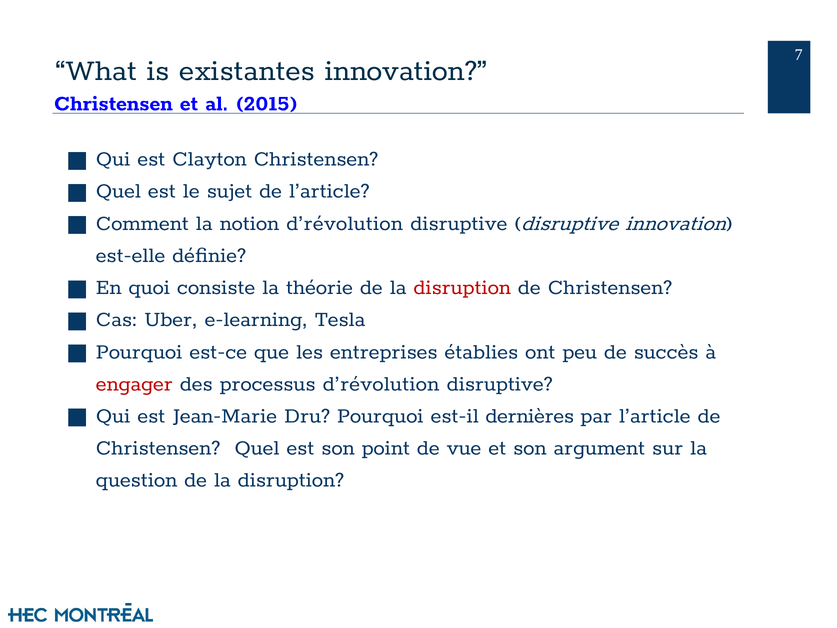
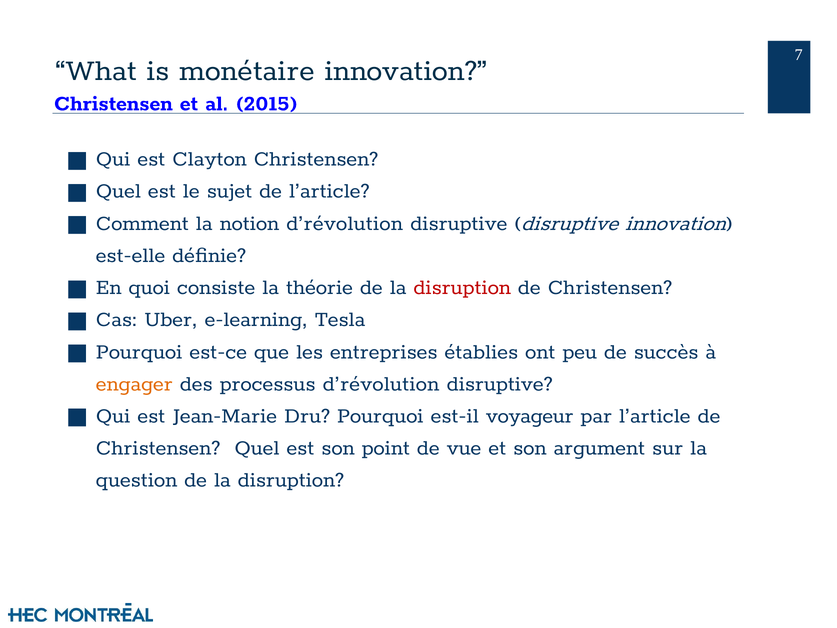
existantes: existantes -> monétaire
engager colour: red -> orange
dernières: dernières -> voyageur
